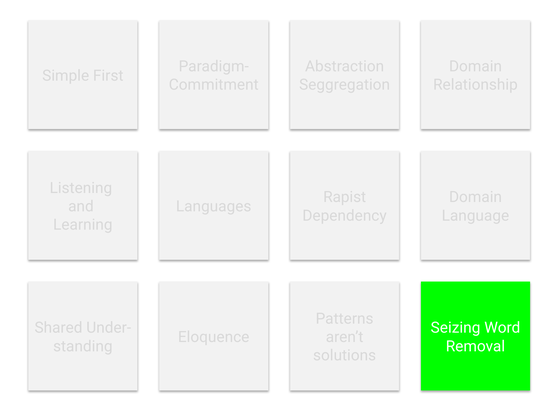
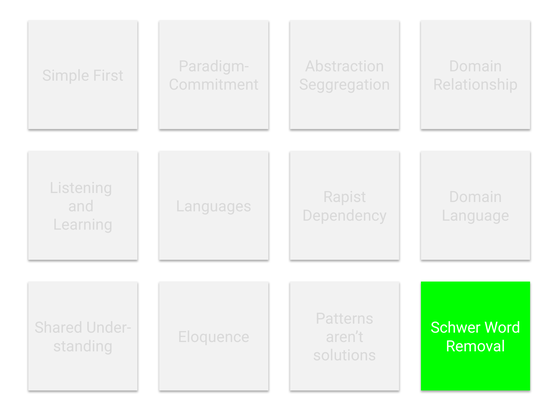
Seizing: Seizing -> Schwer
